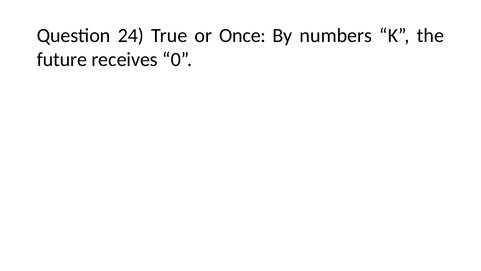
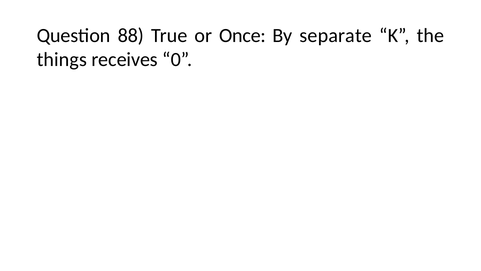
24: 24 -> 88
numbers: numbers -> separate
future: future -> things
